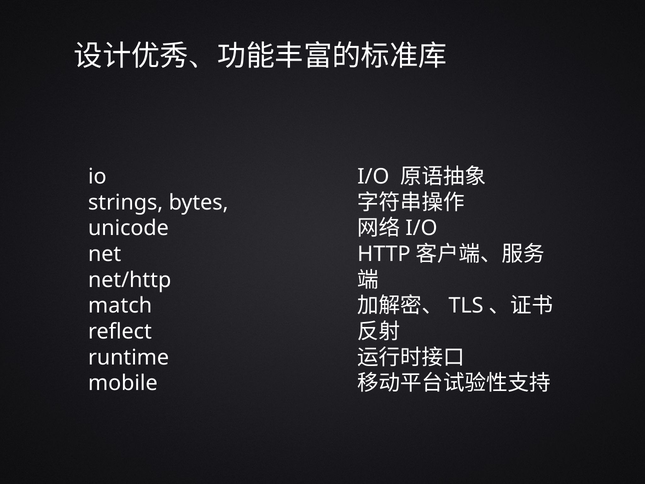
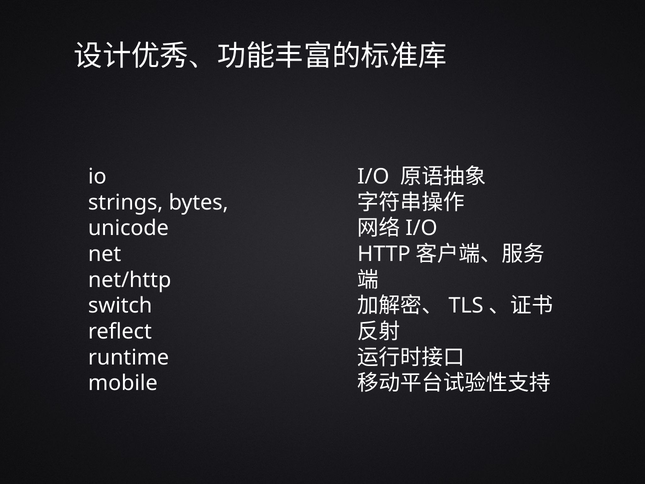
match: match -> switch
